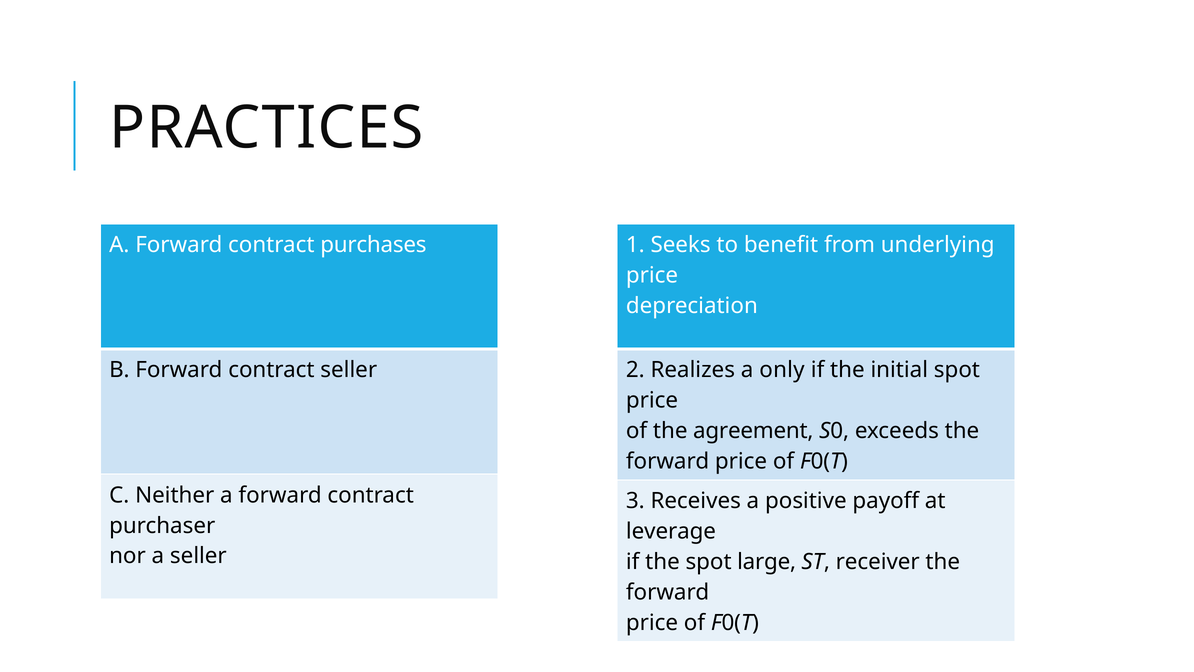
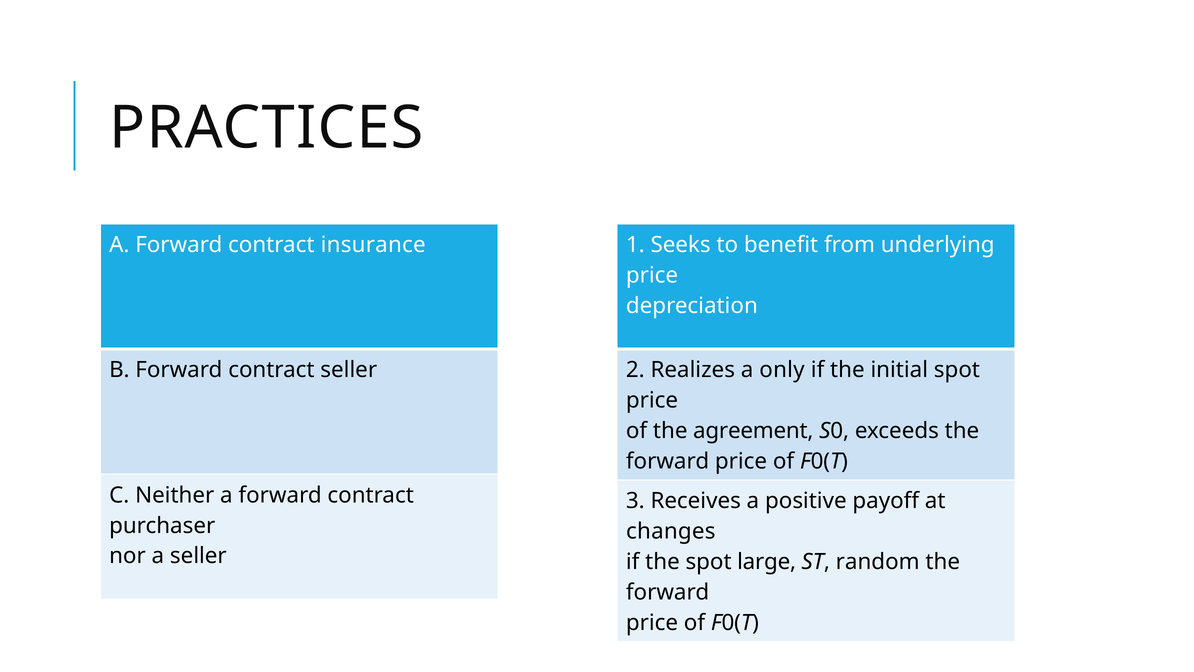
purchases: purchases -> insurance
leverage: leverage -> changes
receiver: receiver -> random
